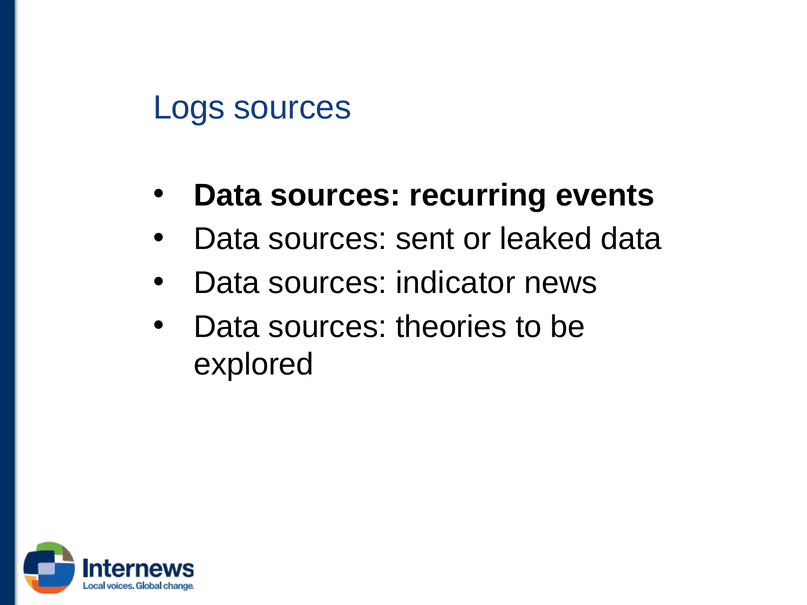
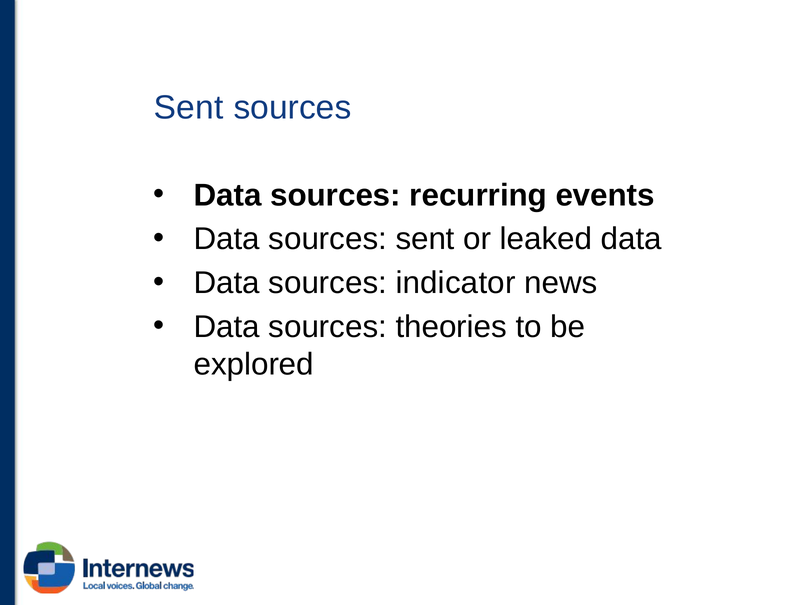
Logs at (189, 108): Logs -> Sent
